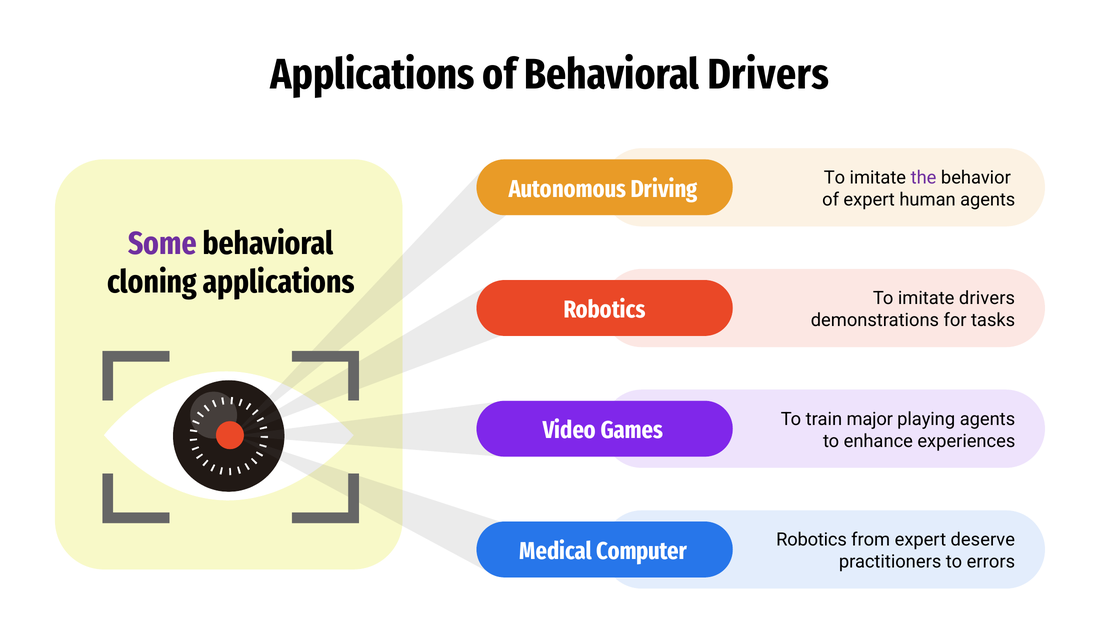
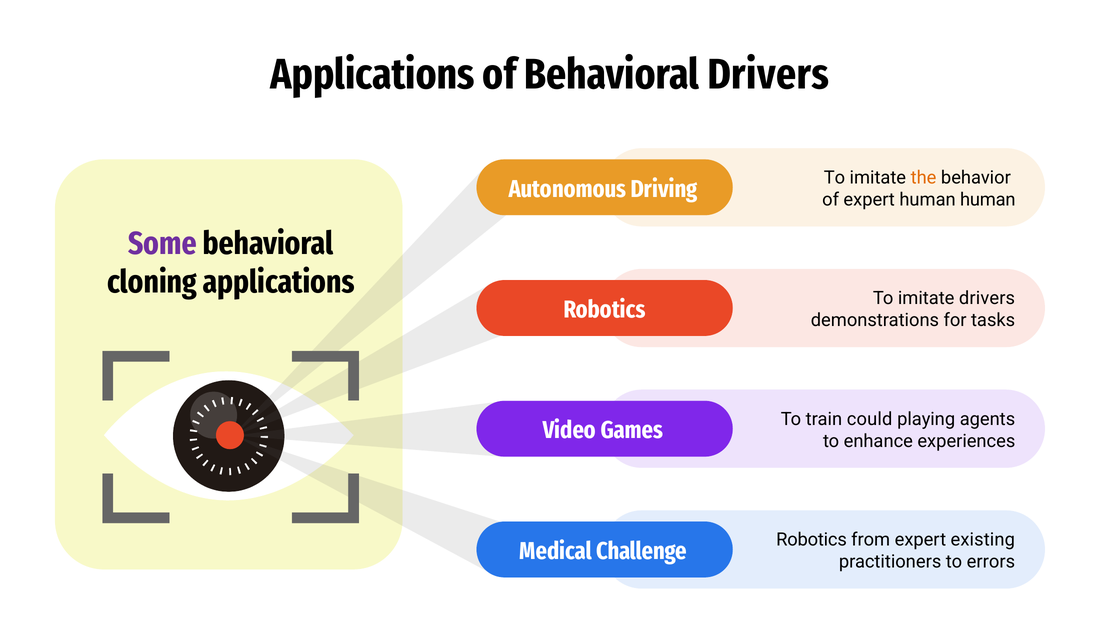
the colour: purple -> orange
human agents: agents -> human
major: major -> could
deserve: deserve -> existing
Computer: Computer -> Challenge
